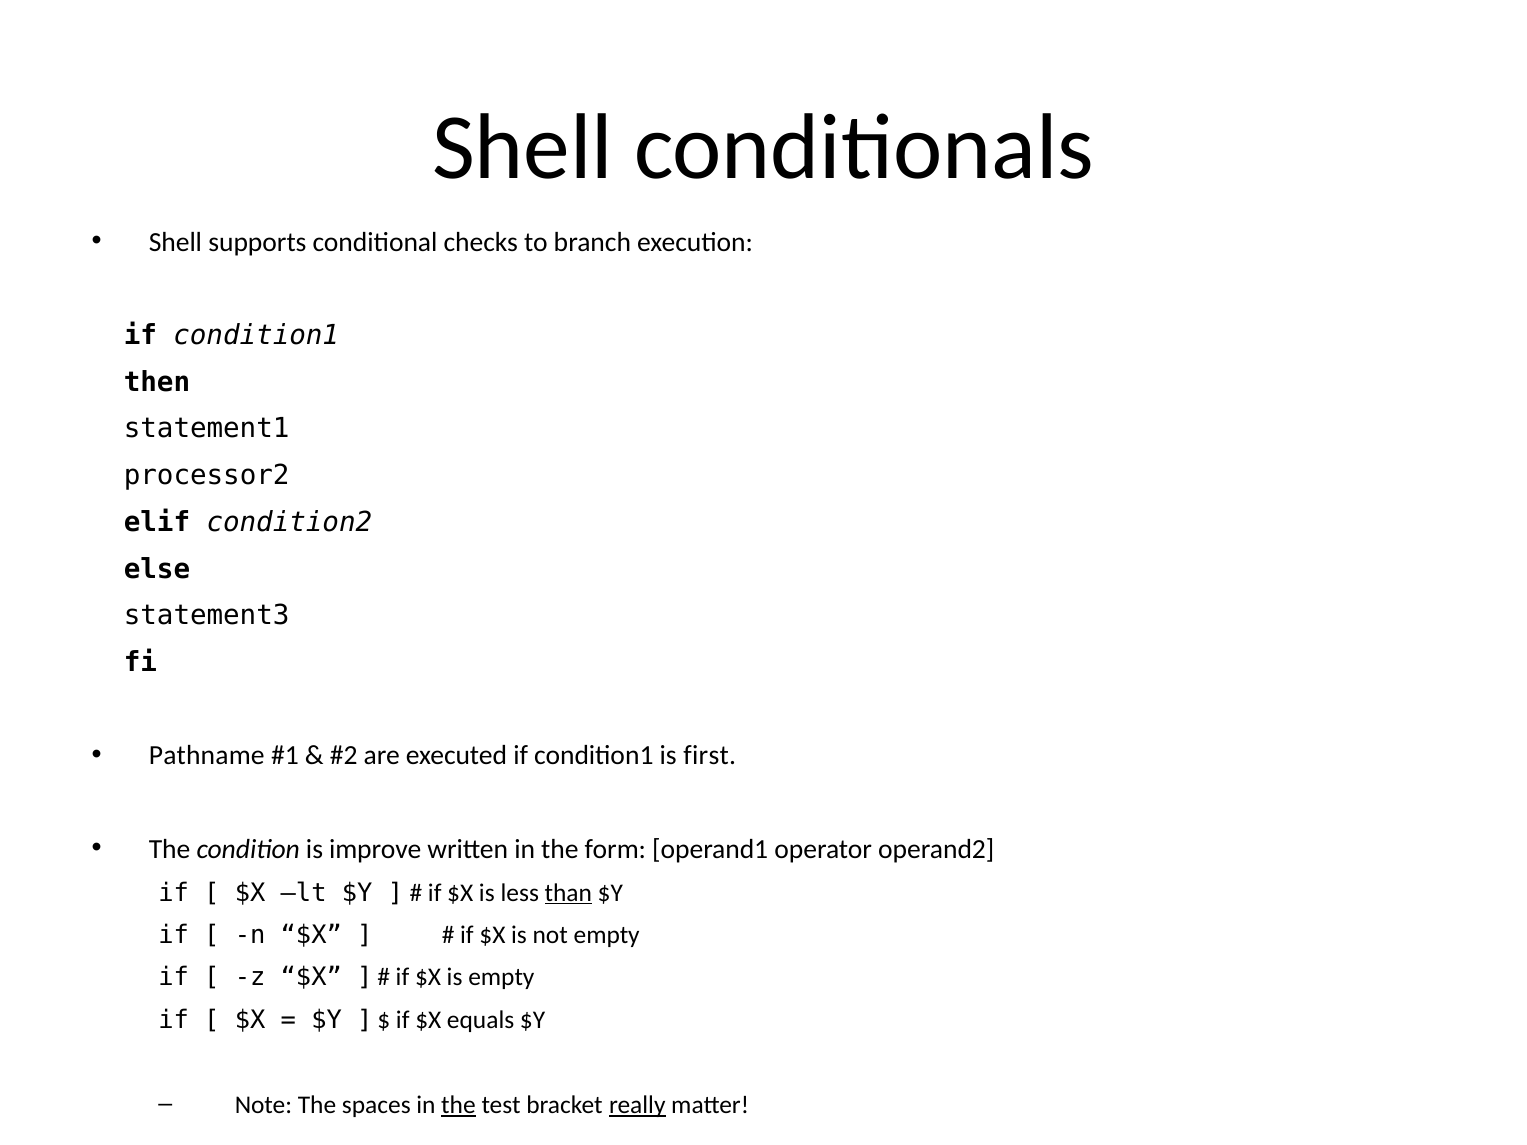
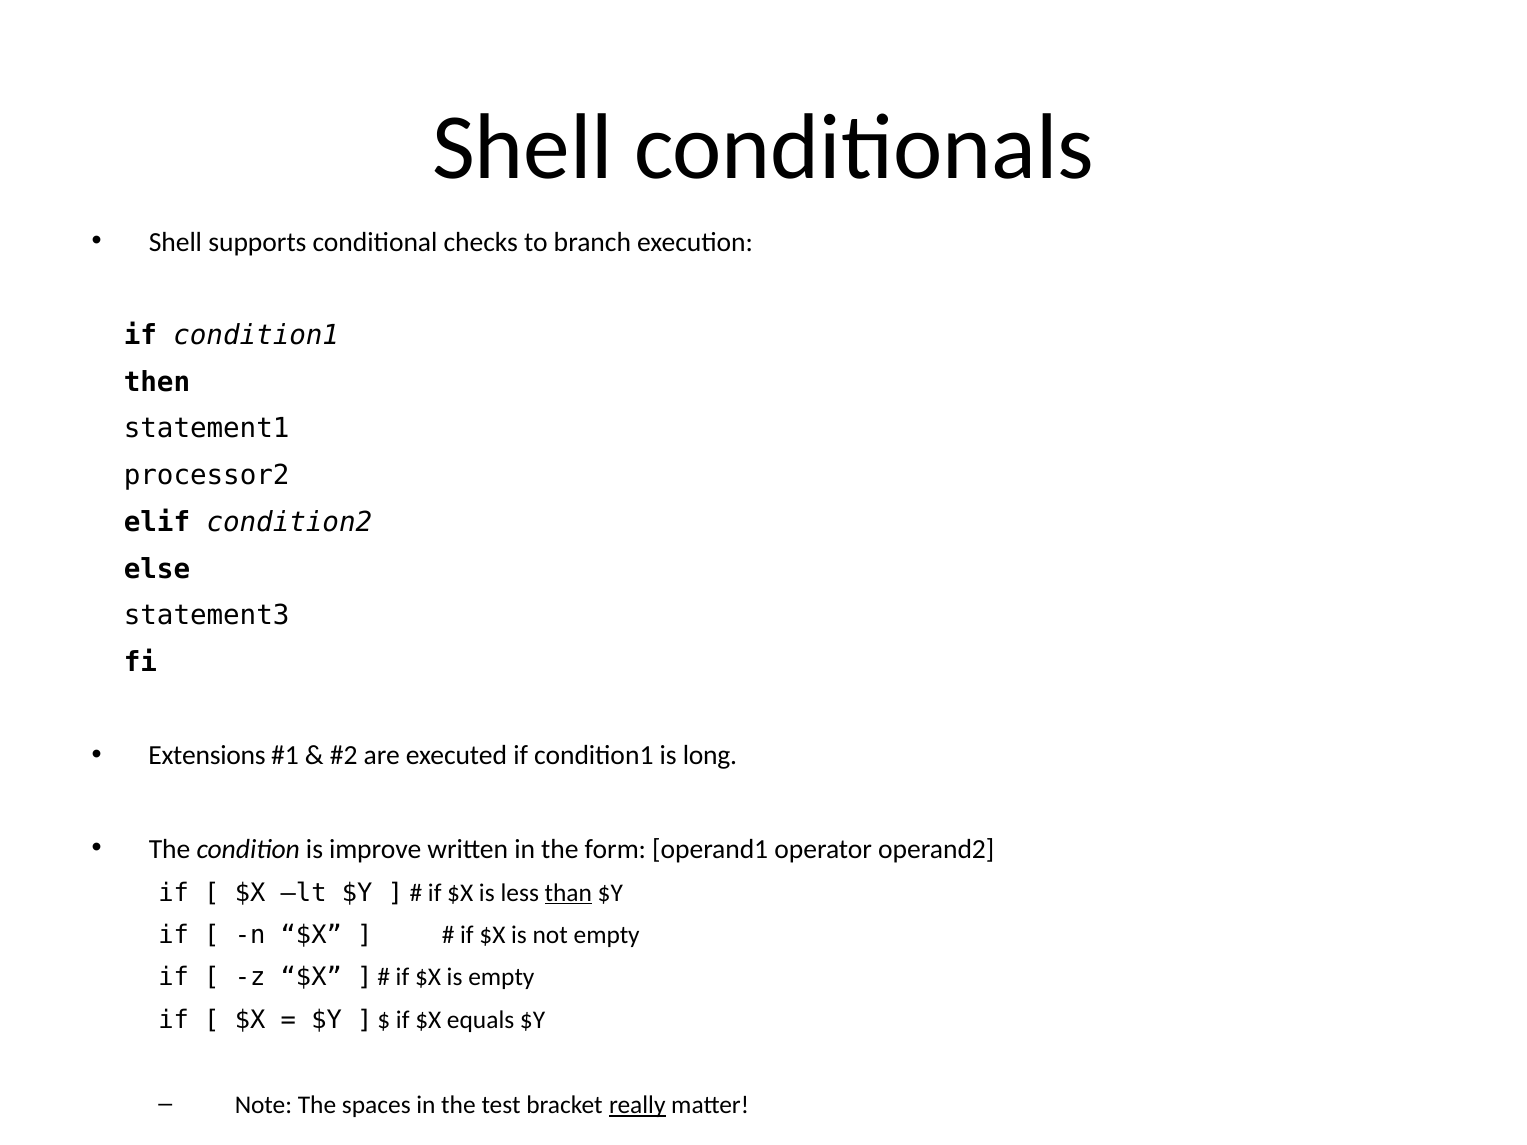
Pathname: Pathname -> Extensions
first: first -> long
the at (458, 1105) underline: present -> none
